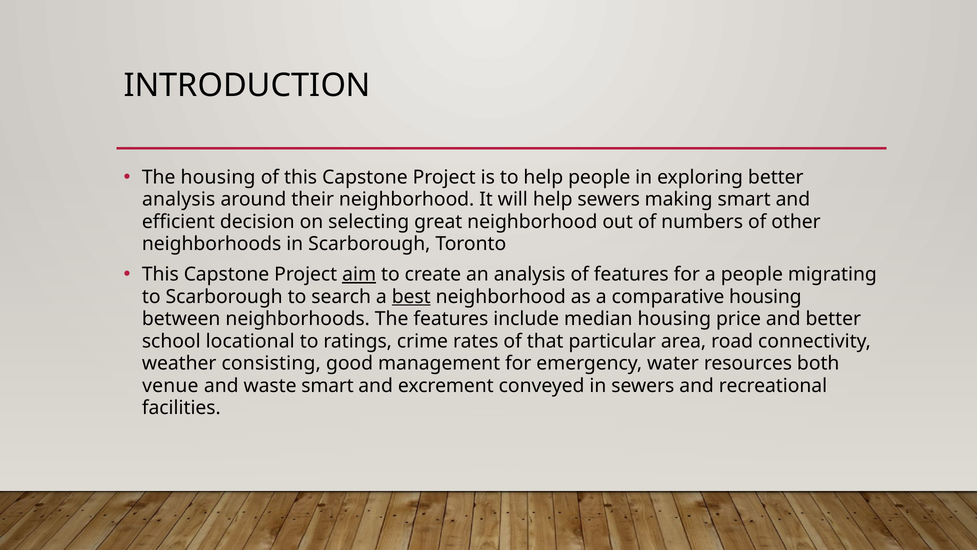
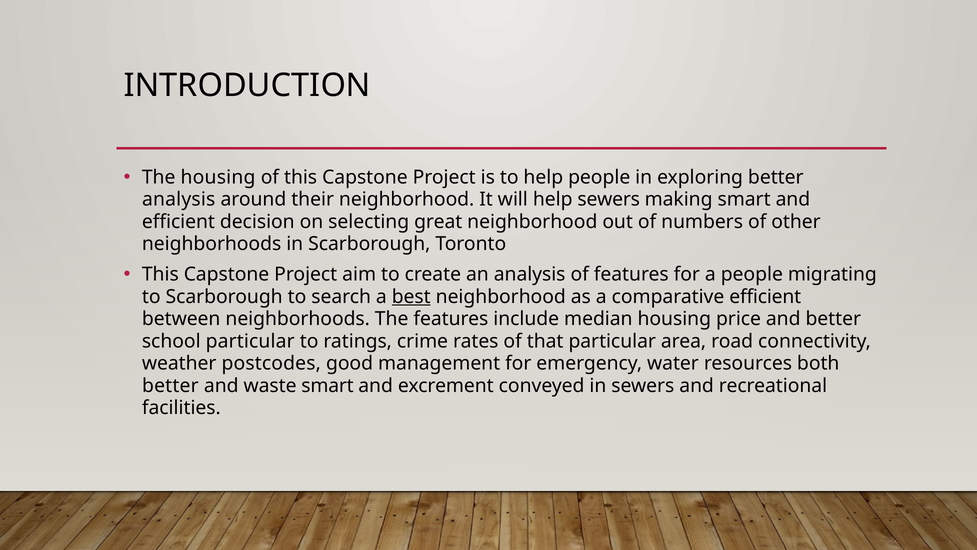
aim underline: present -> none
comparative housing: housing -> efficient
school locational: locational -> particular
consisting: consisting -> postcodes
venue at (170, 385): venue -> better
